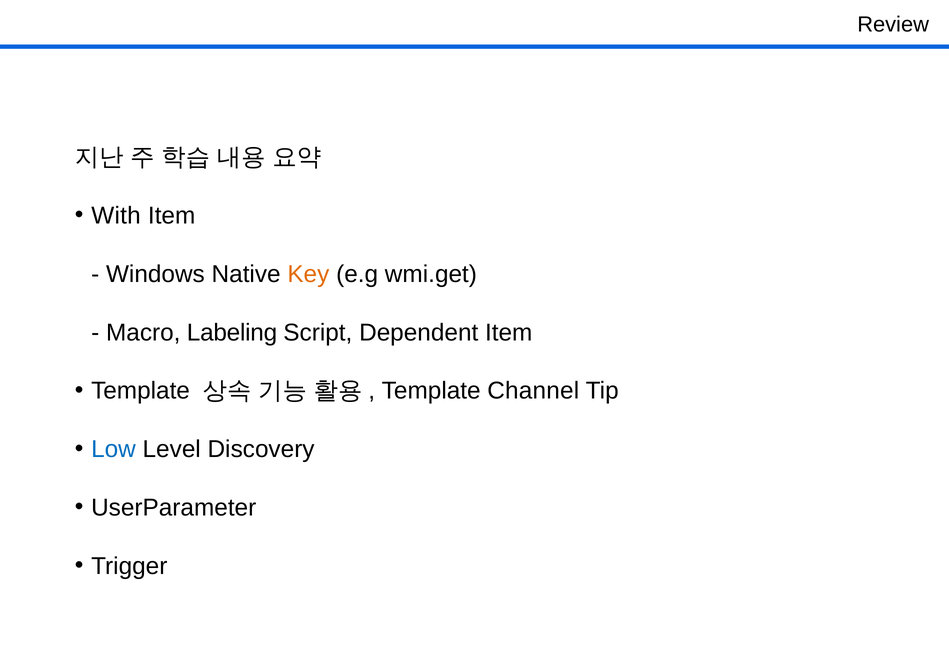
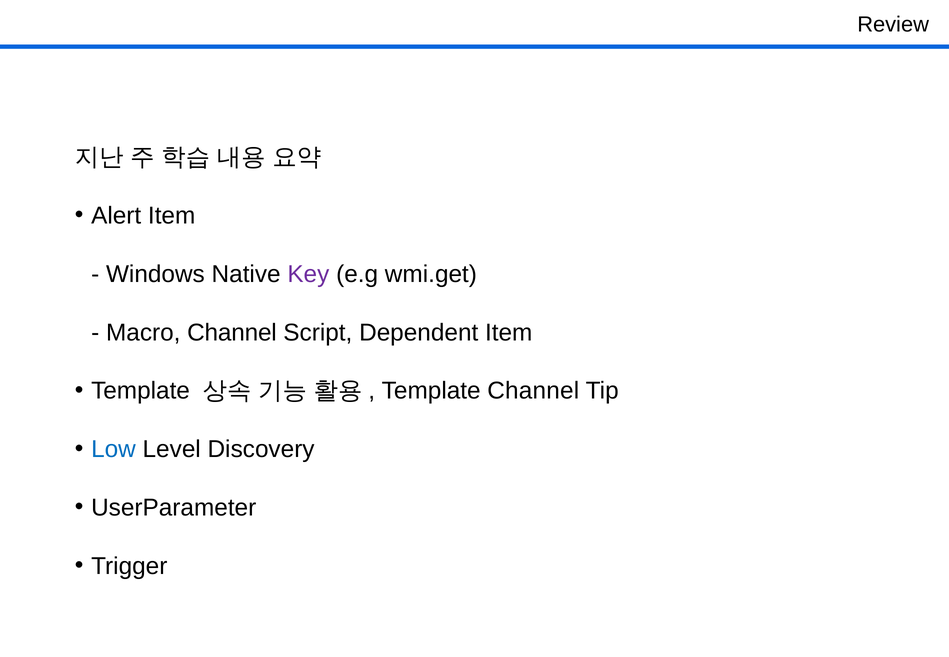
With: With -> Alert
Key colour: orange -> purple
Macro Labeling: Labeling -> Channel
